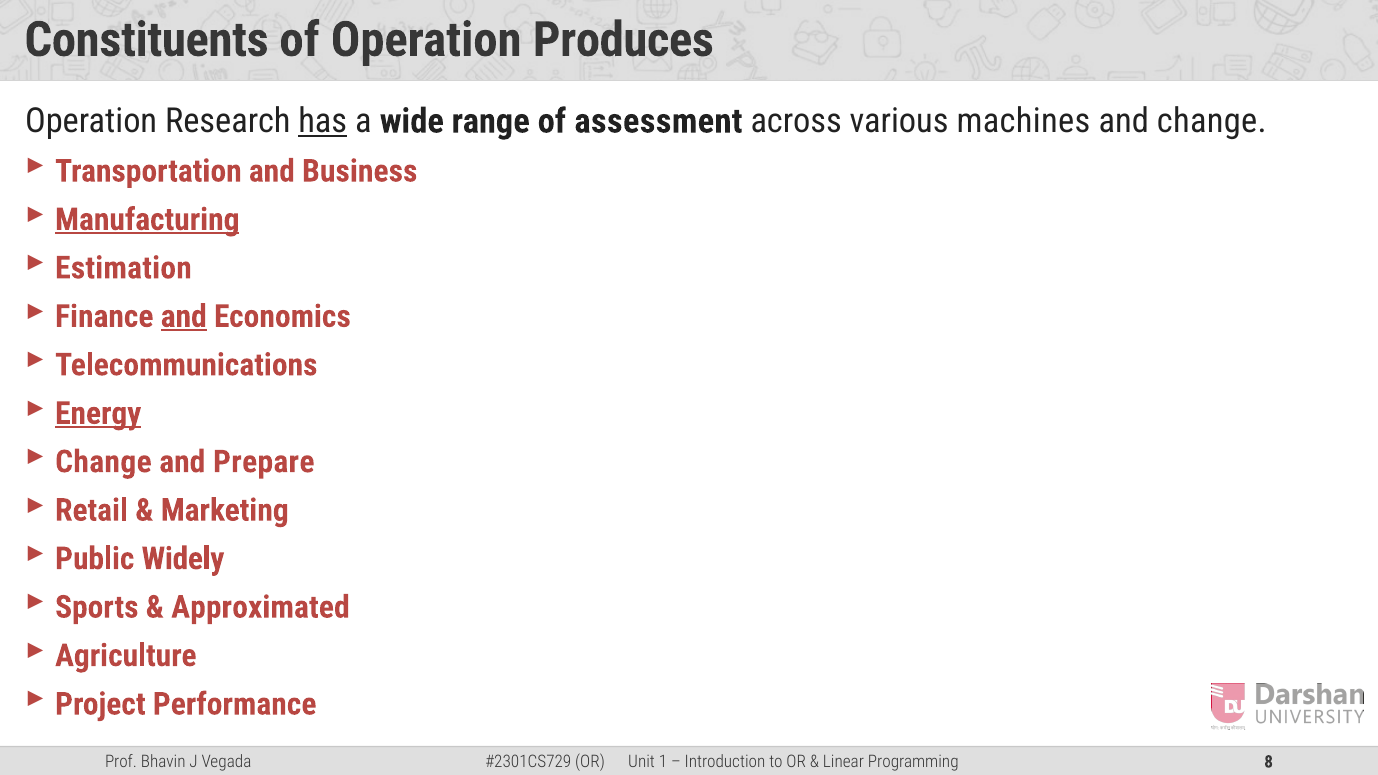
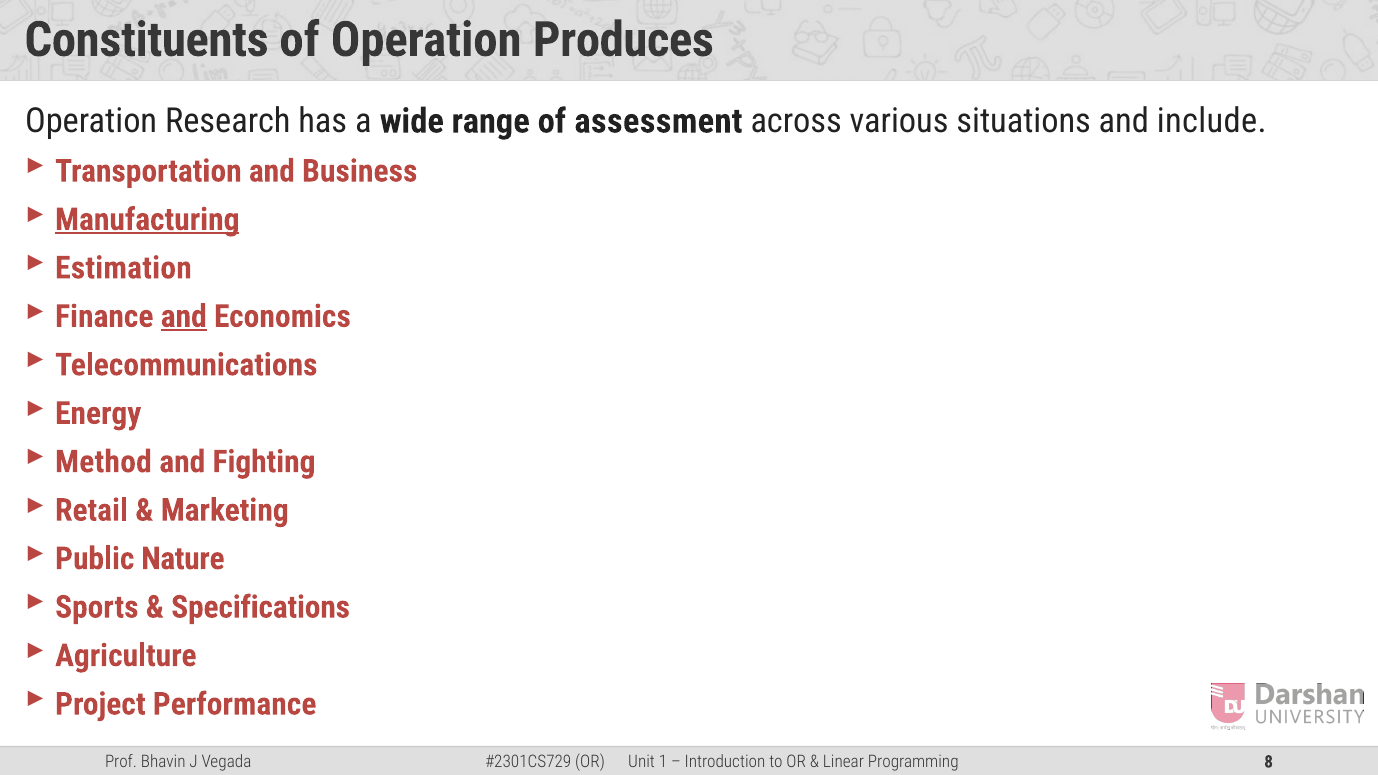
has underline: present -> none
machines: machines -> situations
and change: change -> include
Energy underline: present -> none
Change at (103, 462): Change -> Method
Prepare: Prepare -> Fighting
Widely: Widely -> Nature
Approximated: Approximated -> Specifications
